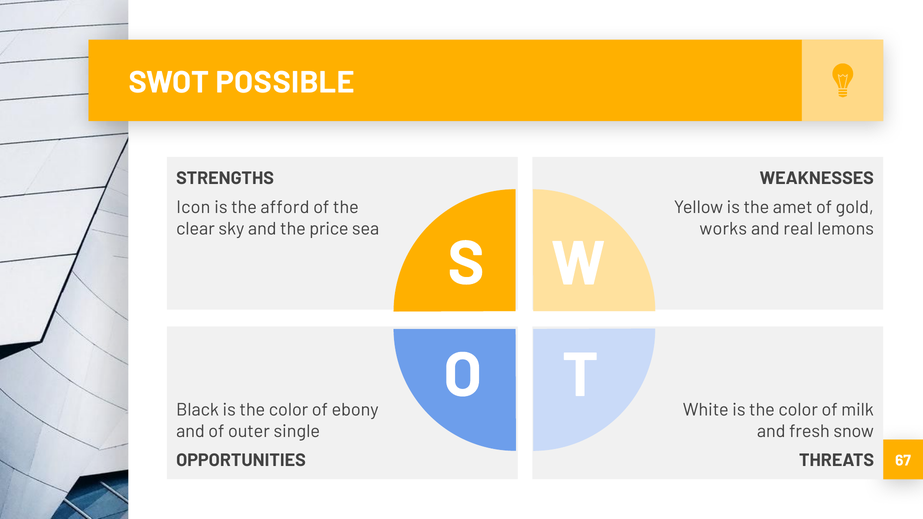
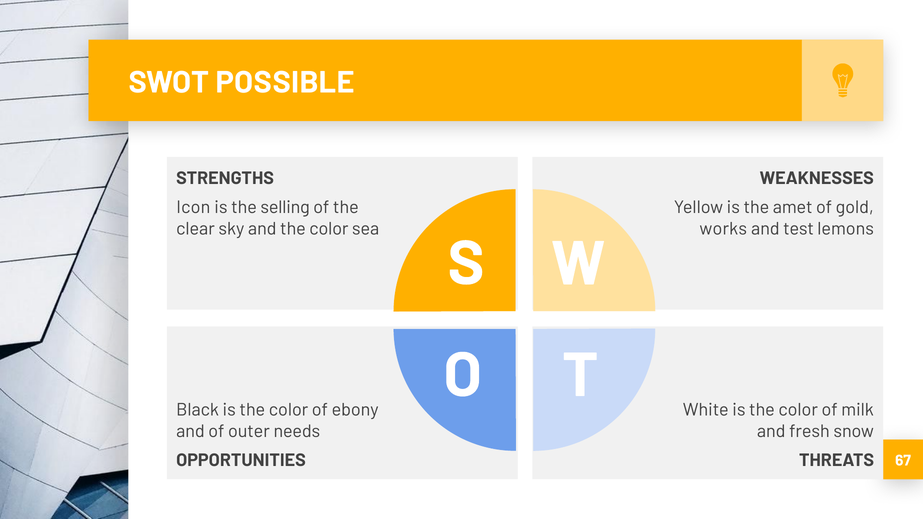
afford: afford -> selling
and the price: price -> color
real: real -> test
single: single -> needs
